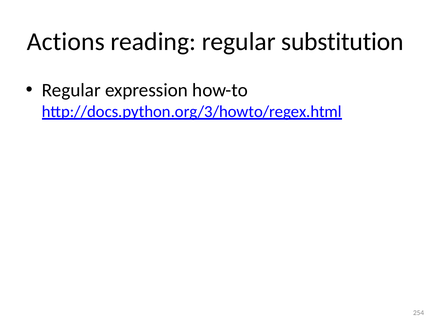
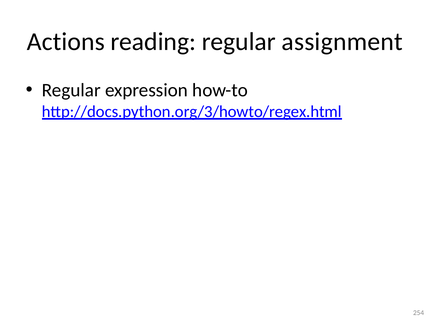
substitution: substitution -> assignment
